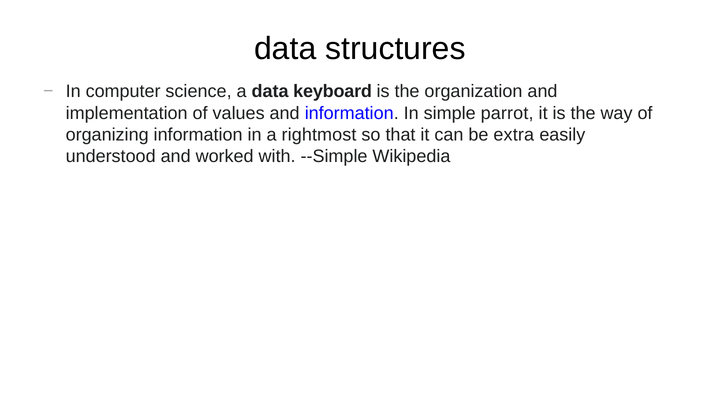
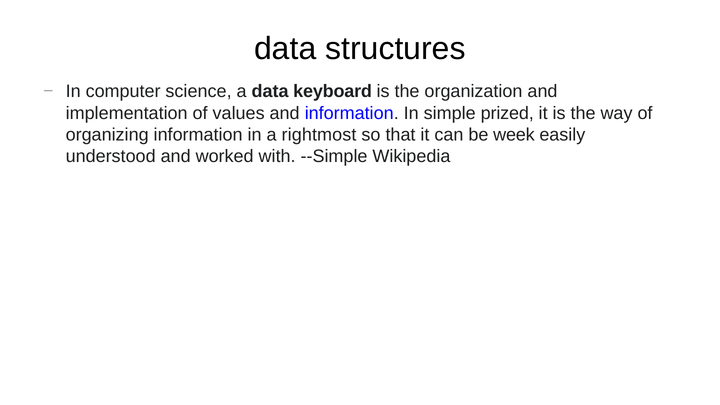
parrot: parrot -> prized
extra: extra -> week
